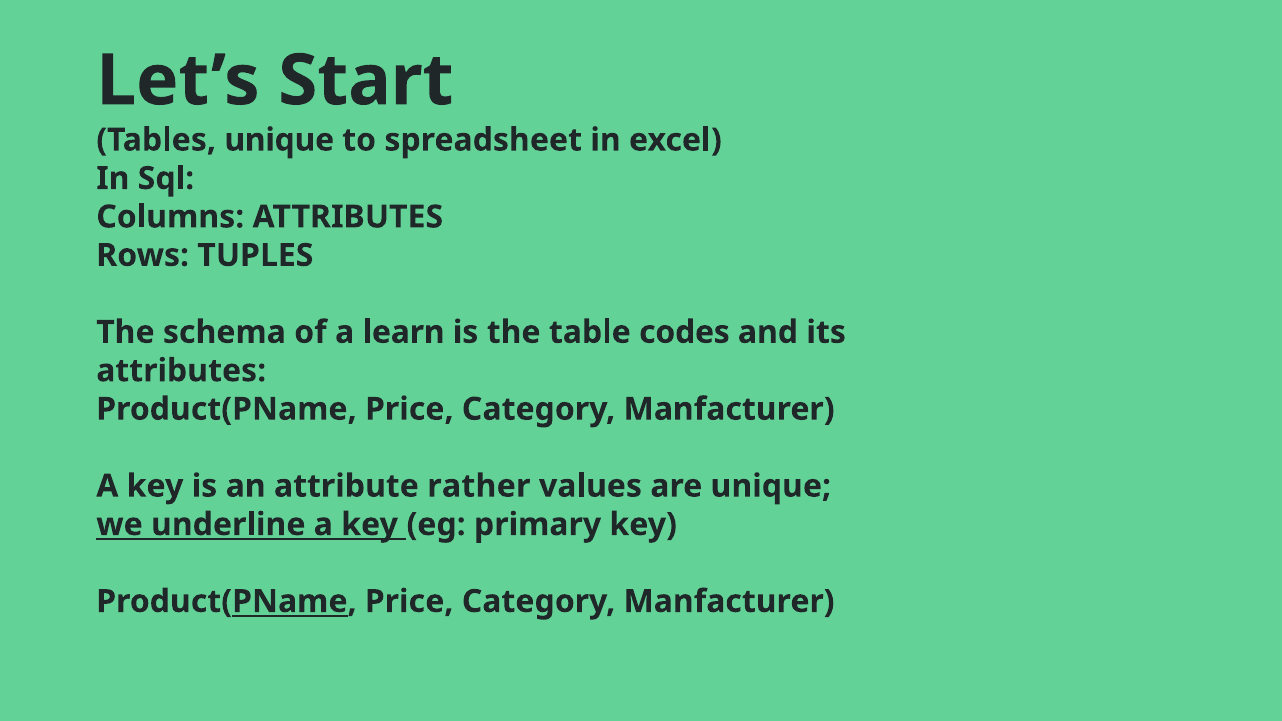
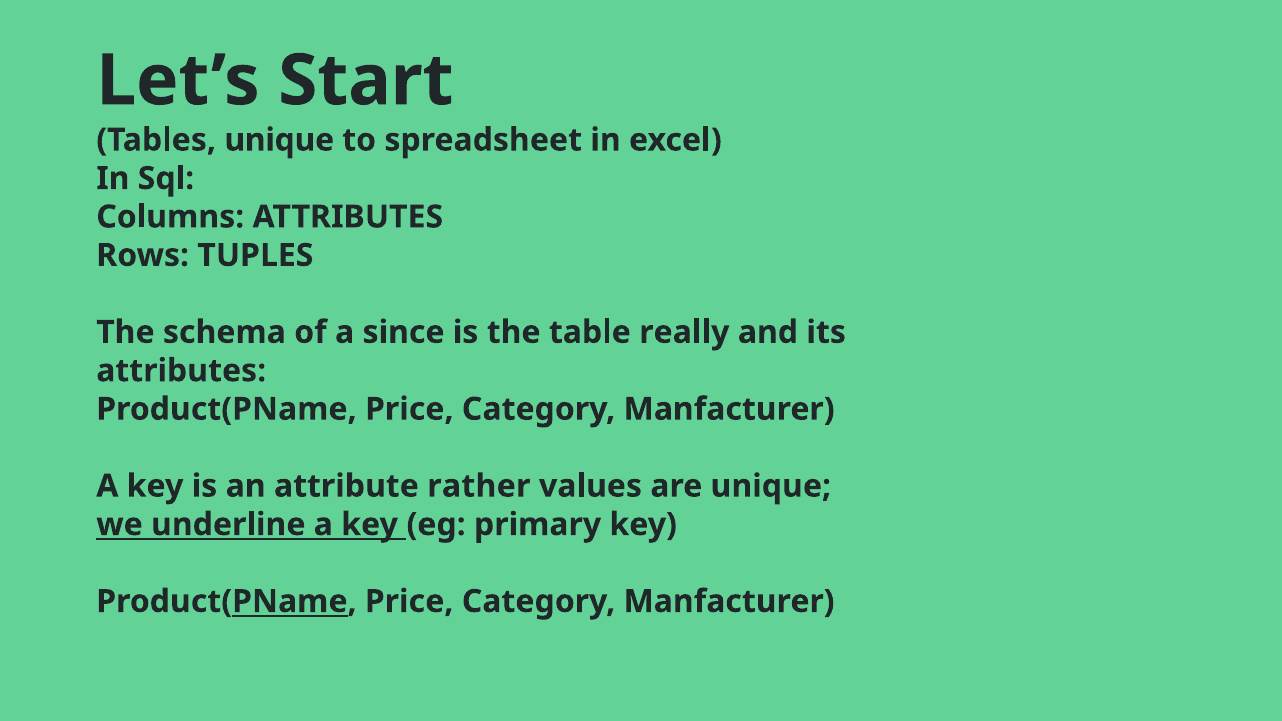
learn: learn -> since
codes: codes -> really
